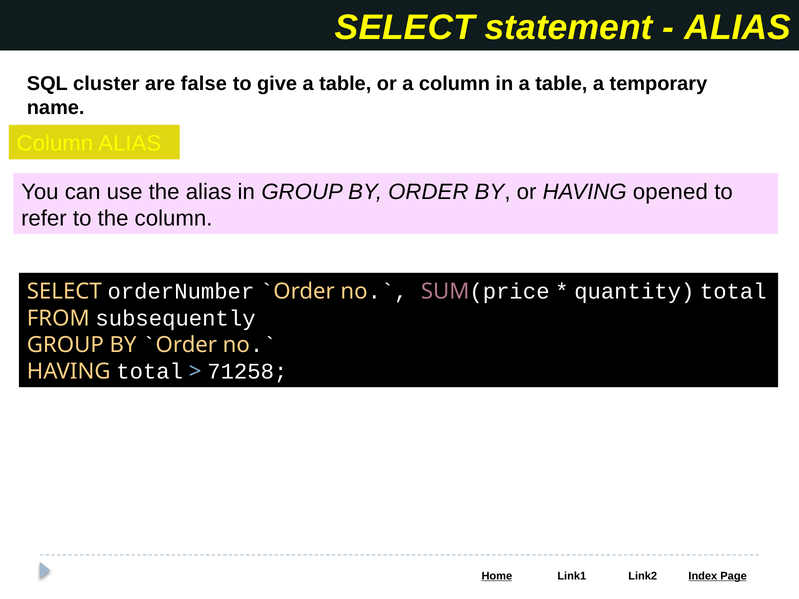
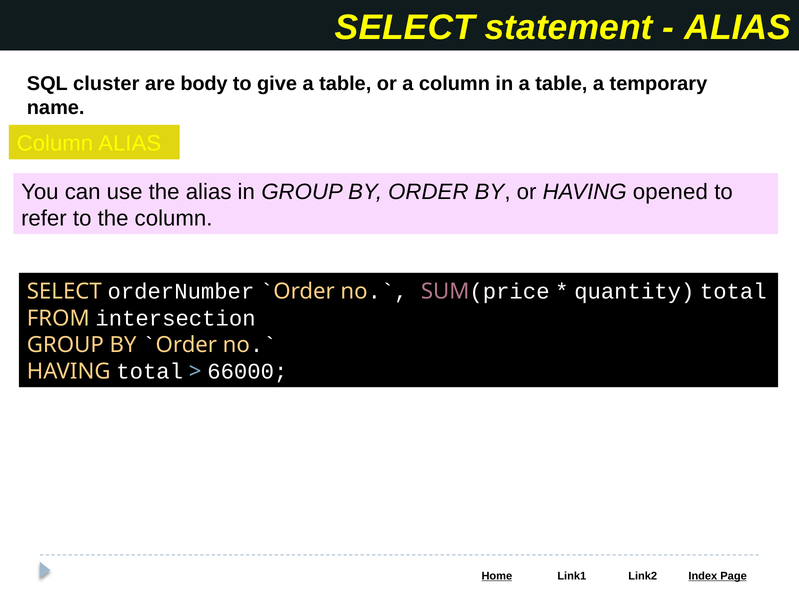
false: false -> body
subsequently: subsequently -> intersection
71258: 71258 -> 66000
